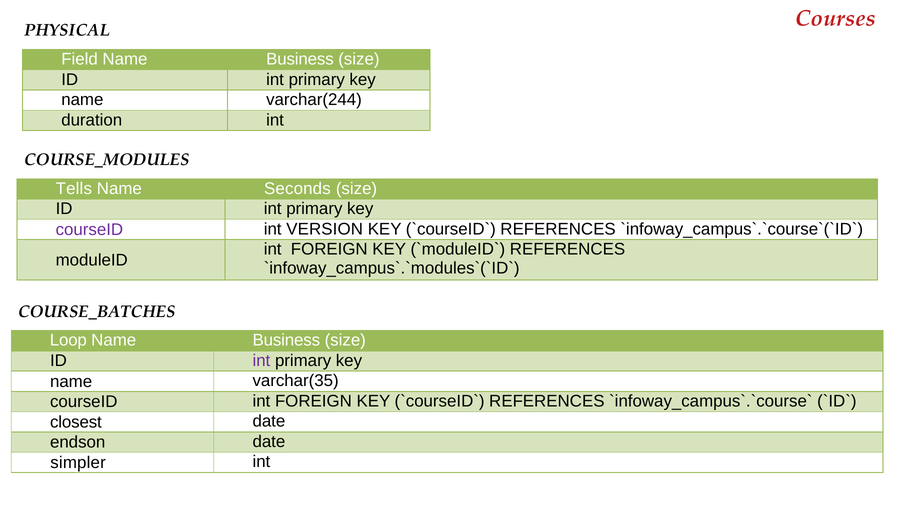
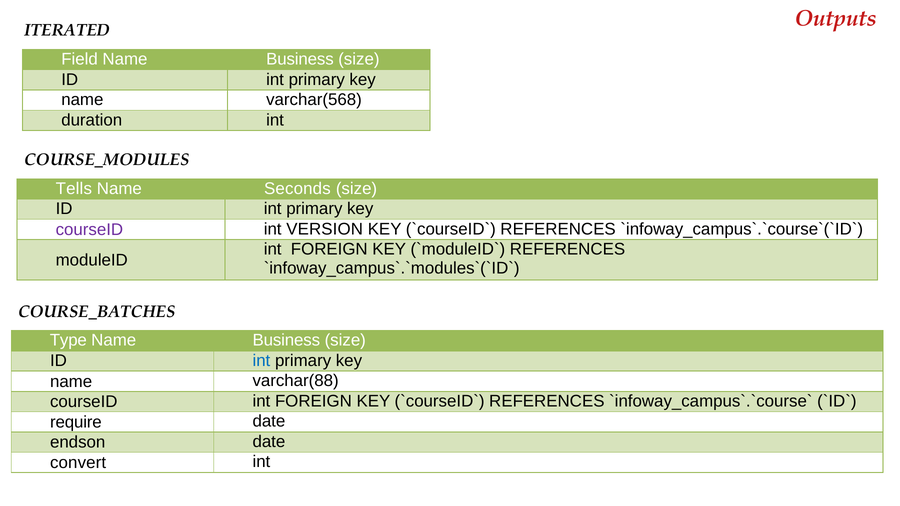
Courses: Courses -> Outputs
PHYSICAL: PHYSICAL -> ITERATED
varchar(244: varchar(244 -> varchar(568
Loop: Loop -> Type
int at (261, 361) colour: purple -> blue
varchar(35: varchar(35 -> varchar(88
closest: closest -> require
simpler: simpler -> convert
